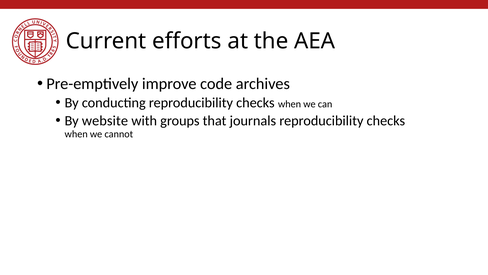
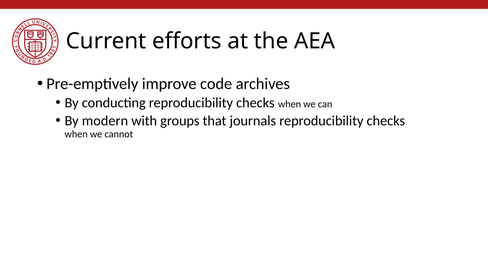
website: website -> modern
